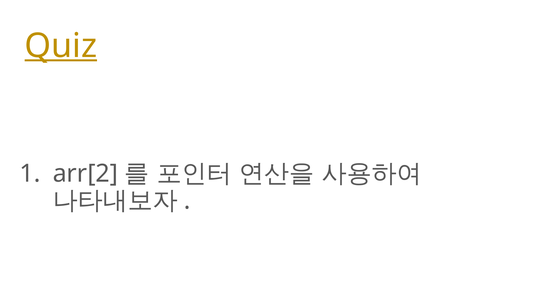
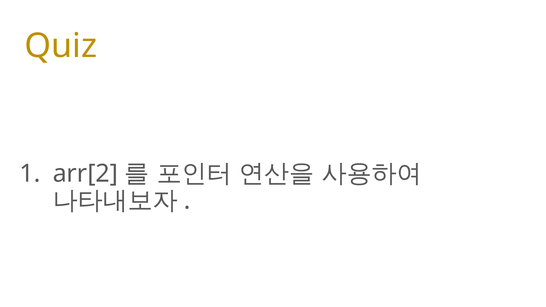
Quiz underline: present -> none
